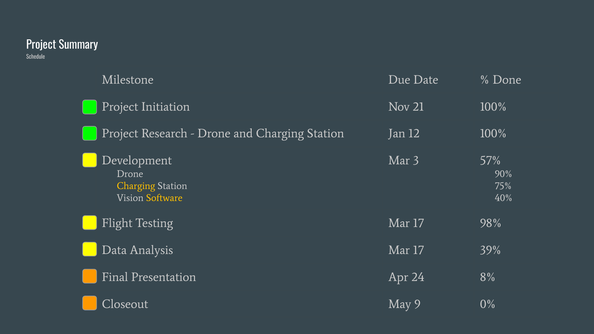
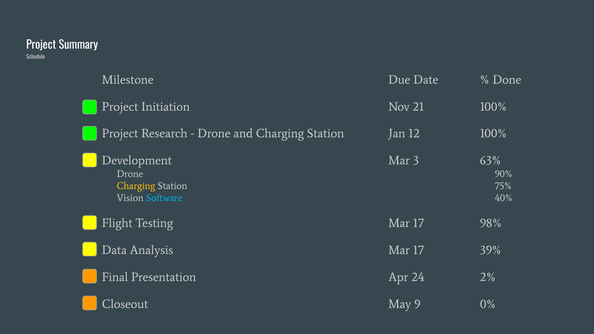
57%: 57% -> 63%
Software colour: yellow -> light blue
8%: 8% -> 2%
